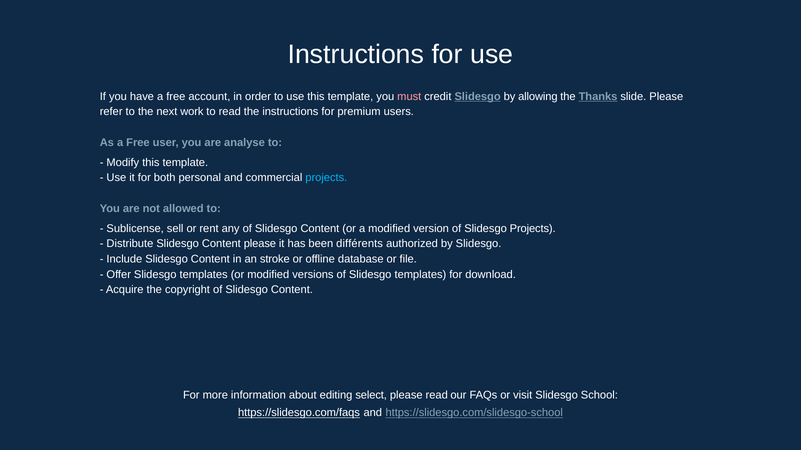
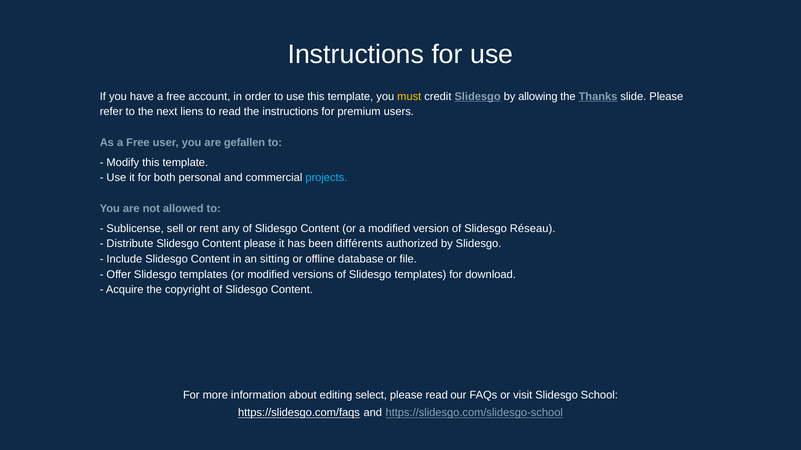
must colour: pink -> yellow
work: work -> liens
analyse: analyse -> gefallen
Slidesgo Projects: Projects -> Réseau
stroke: stroke -> sitting
